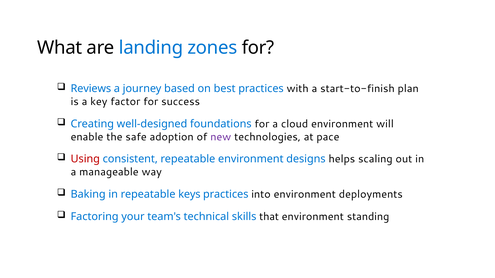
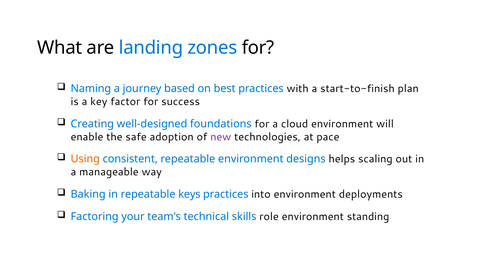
Reviews: Reviews -> Naming
Using colour: red -> orange
that: that -> role
